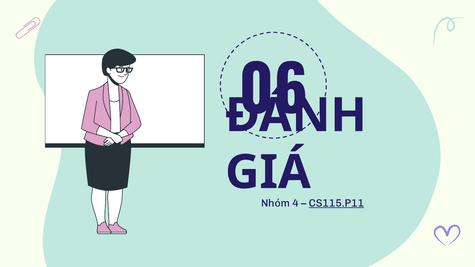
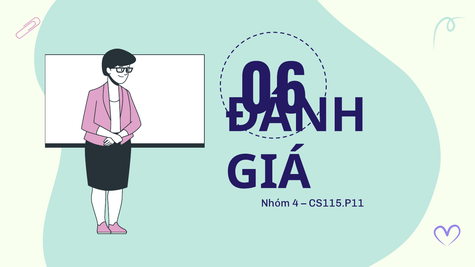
CS115.P11 underline: present -> none
